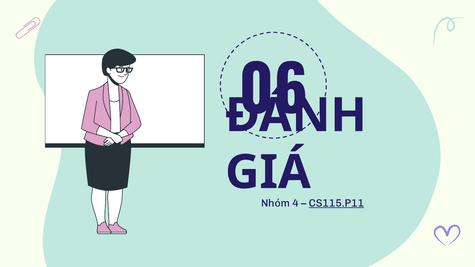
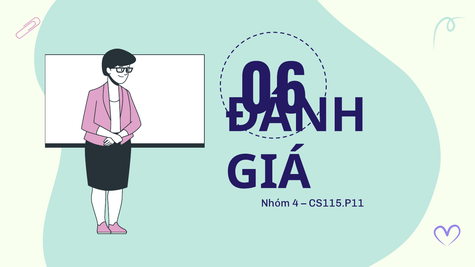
CS115.P11 underline: present -> none
